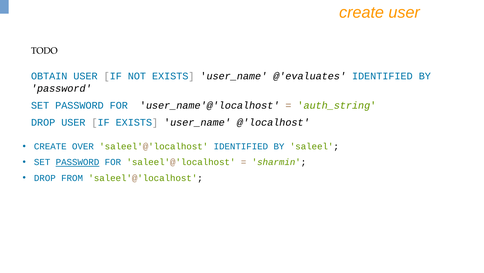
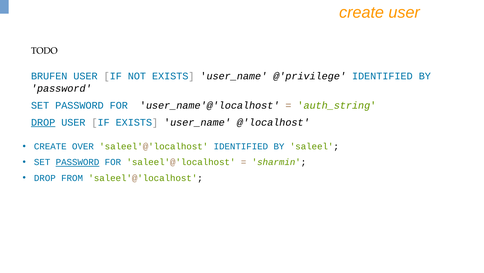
OBTAIN: OBTAIN -> BRUFEN
@'evaluates: @'evaluates -> @'privilege
DROP at (43, 122) underline: none -> present
